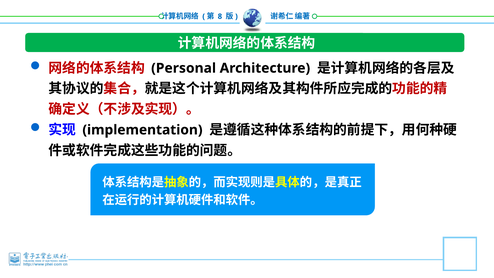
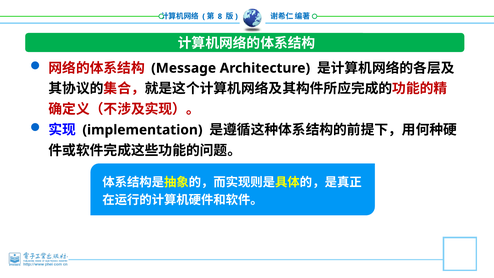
Personal: Personal -> Message
